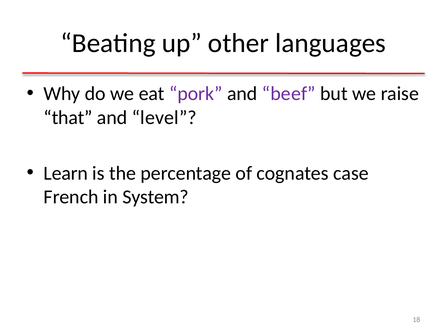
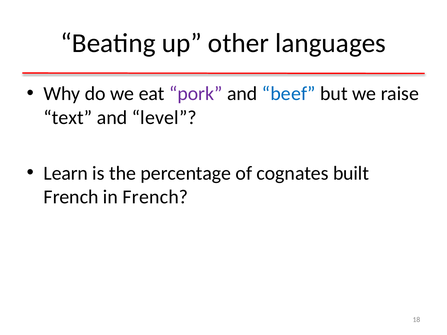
beef colour: purple -> blue
that: that -> text
case: case -> built
in System: System -> French
